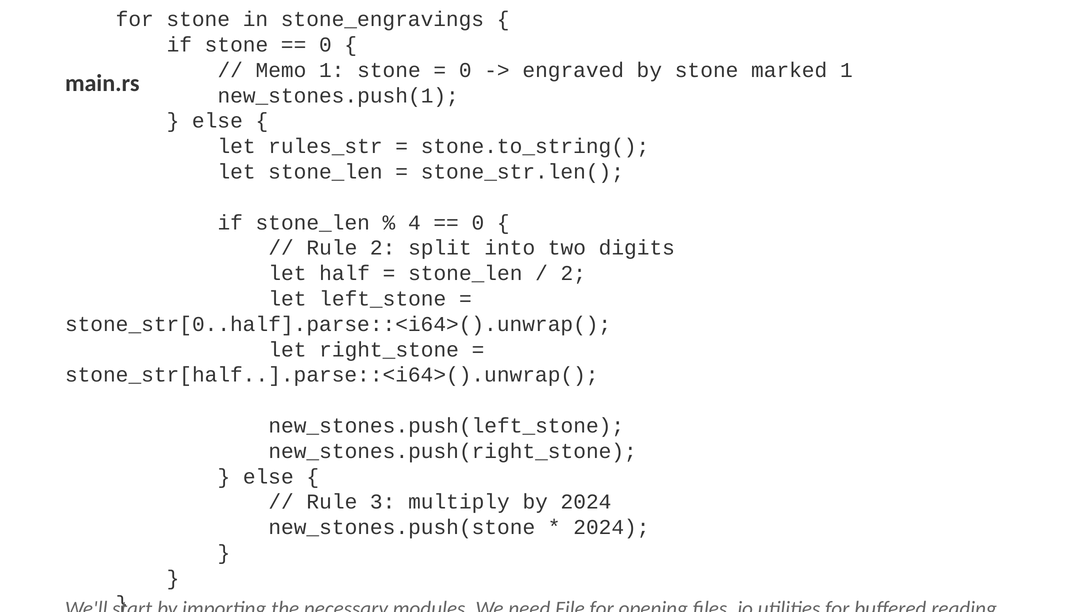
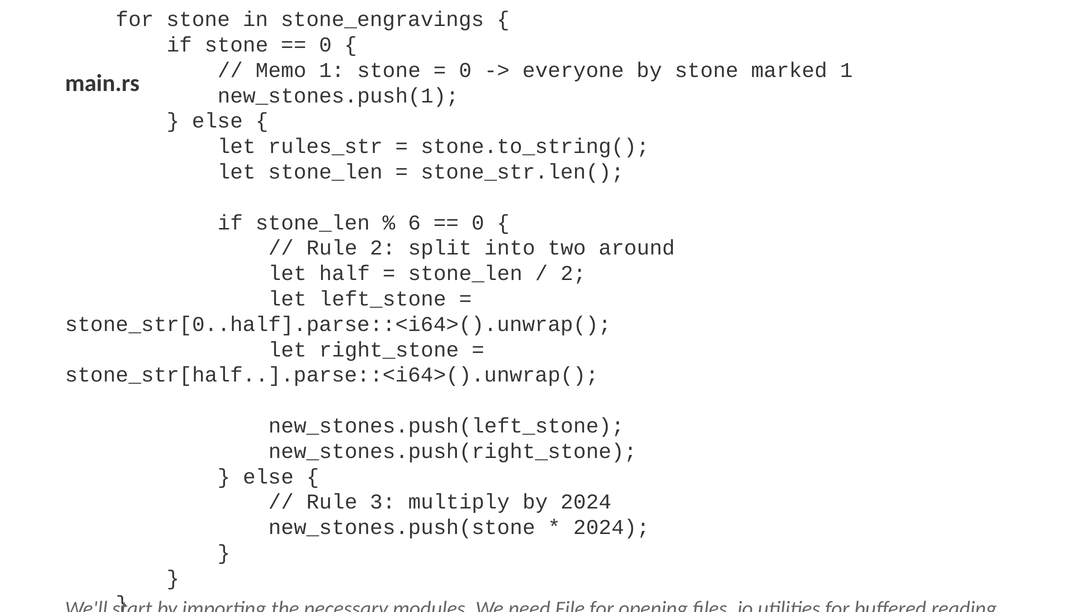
engraved: engraved -> everyone
4: 4 -> 6
digits: digits -> around
